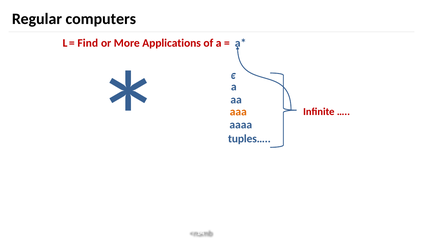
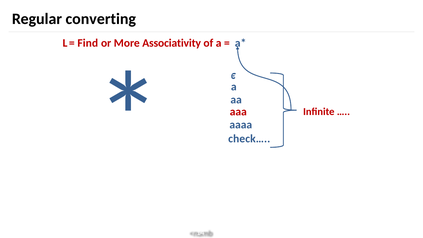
computers: computers -> converting
Applications: Applications -> Associativity
aaa colour: orange -> red
tuples…: tuples… -> check…
